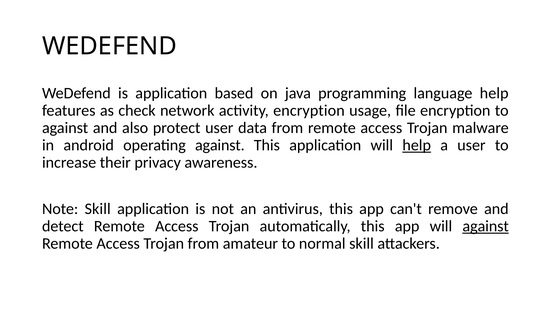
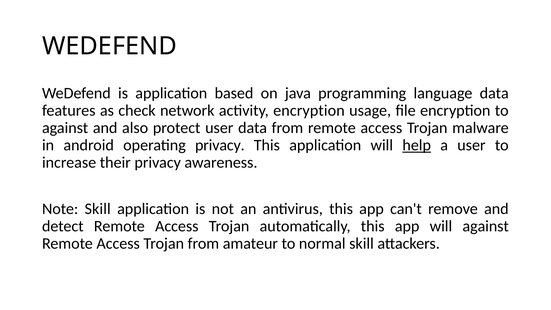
language help: help -> data
operating against: against -> privacy
against at (486, 226) underline: present -> none
